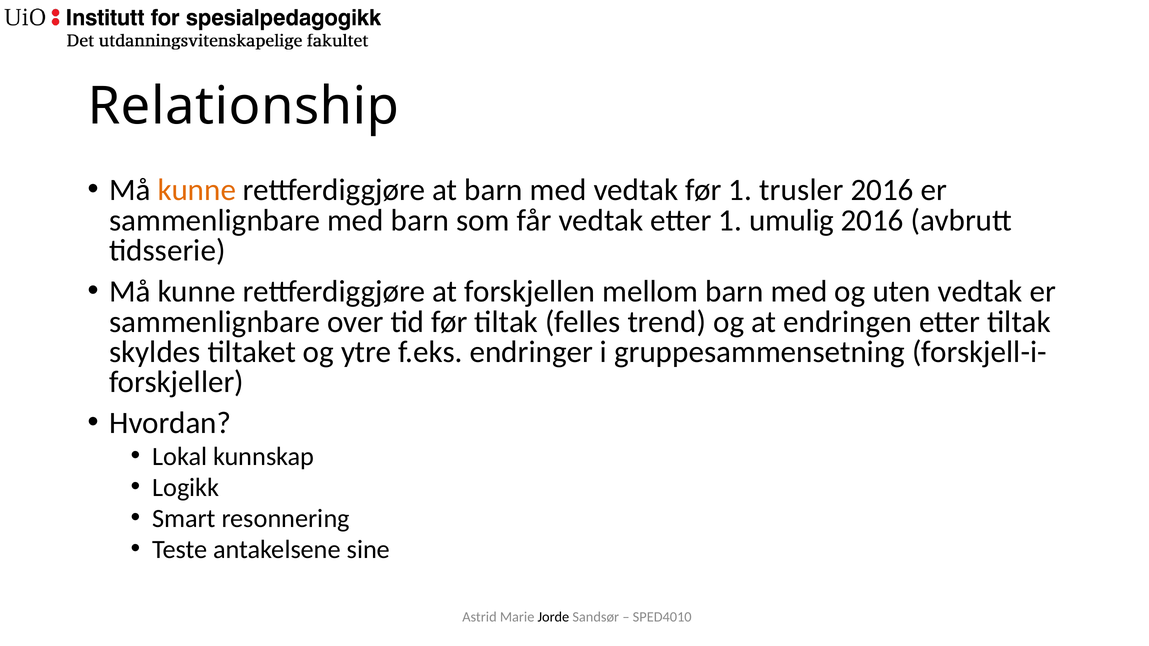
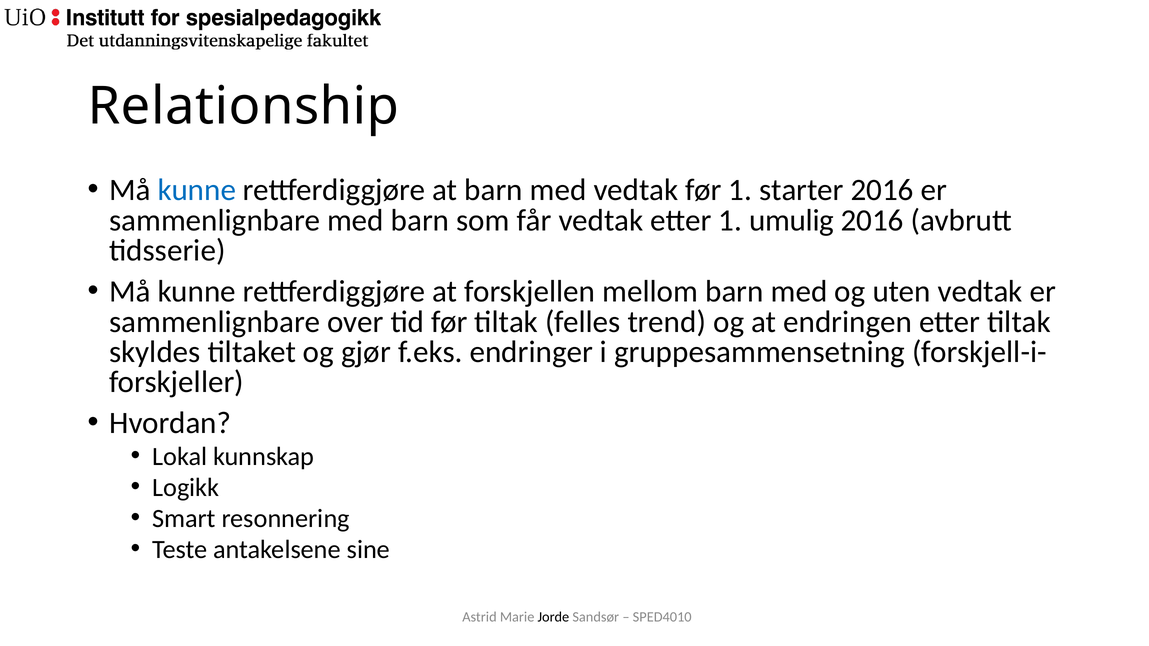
kunne at (197, 190) colour: orange -> blue
trusler: trusler -> starter
ytre: ytre -> gjør
